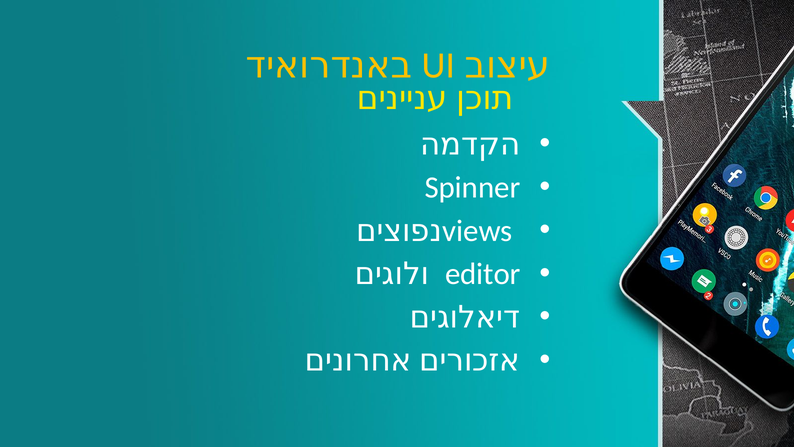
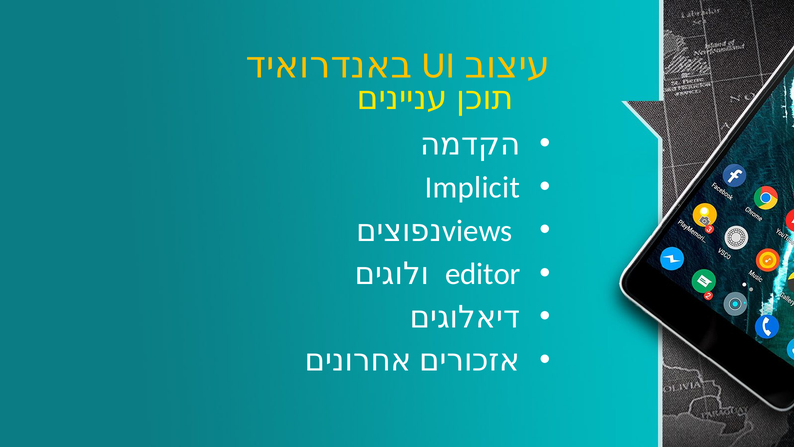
Spinner: Spinner -> Implicit
